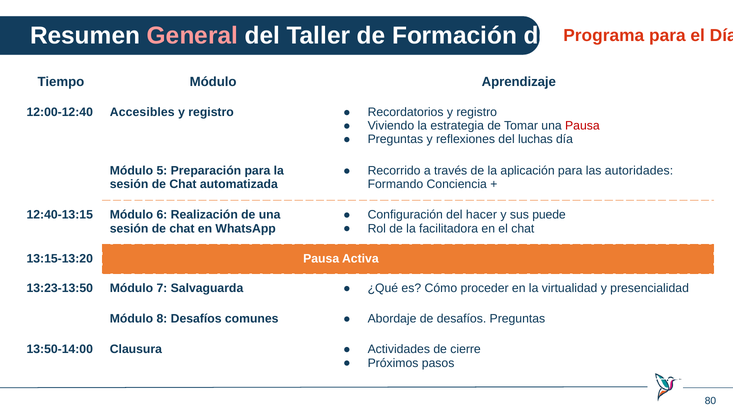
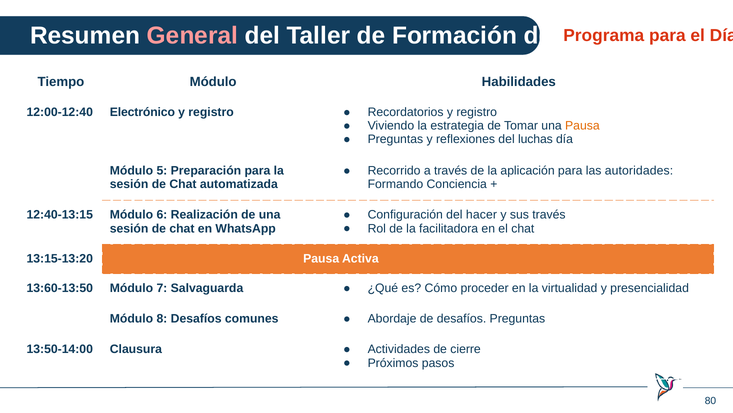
Aprendizaje: Aprendizaje -> Habilidades
Accesibles: Accesibles -> Electrónico
Pausa at (582, 126) colour: red -> orange
sus puede: puede -> través
13:23-13:50: 13:23-13:50 -> 13:60-13:50
